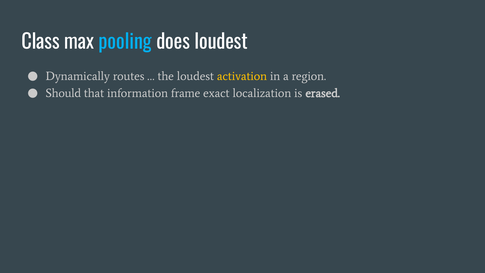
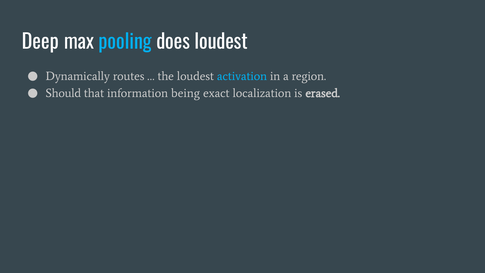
Class: Class -> Deep
activation colour: yellow -> light blue
frame: frame -> being
